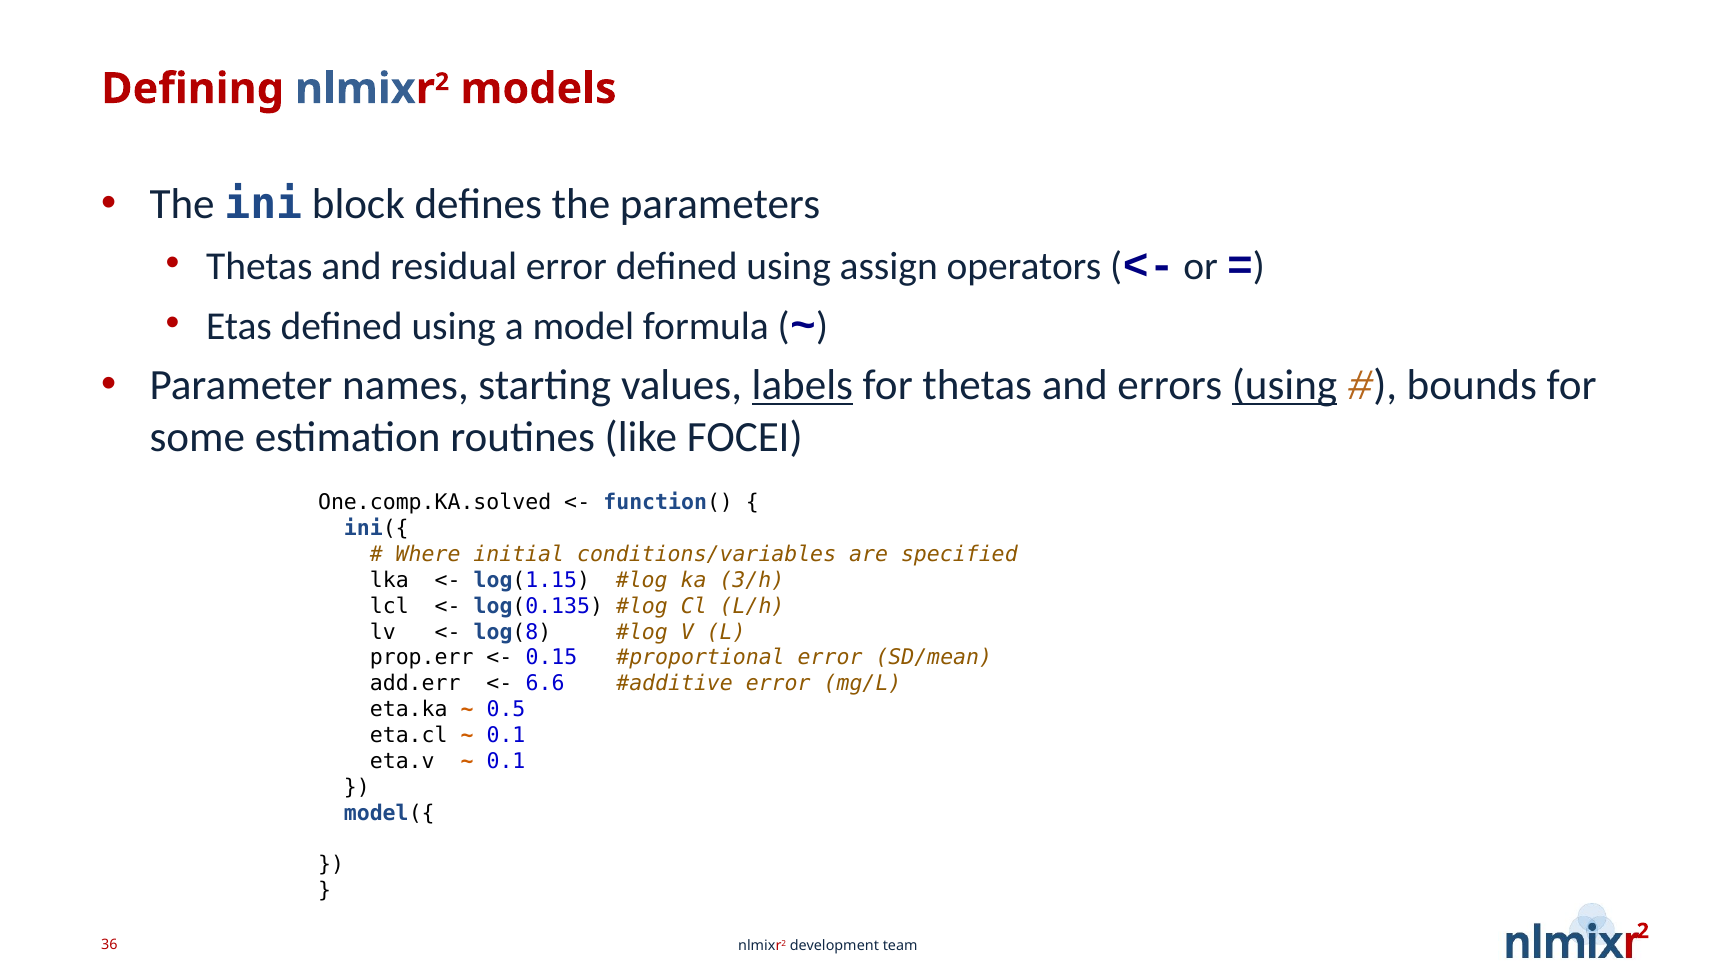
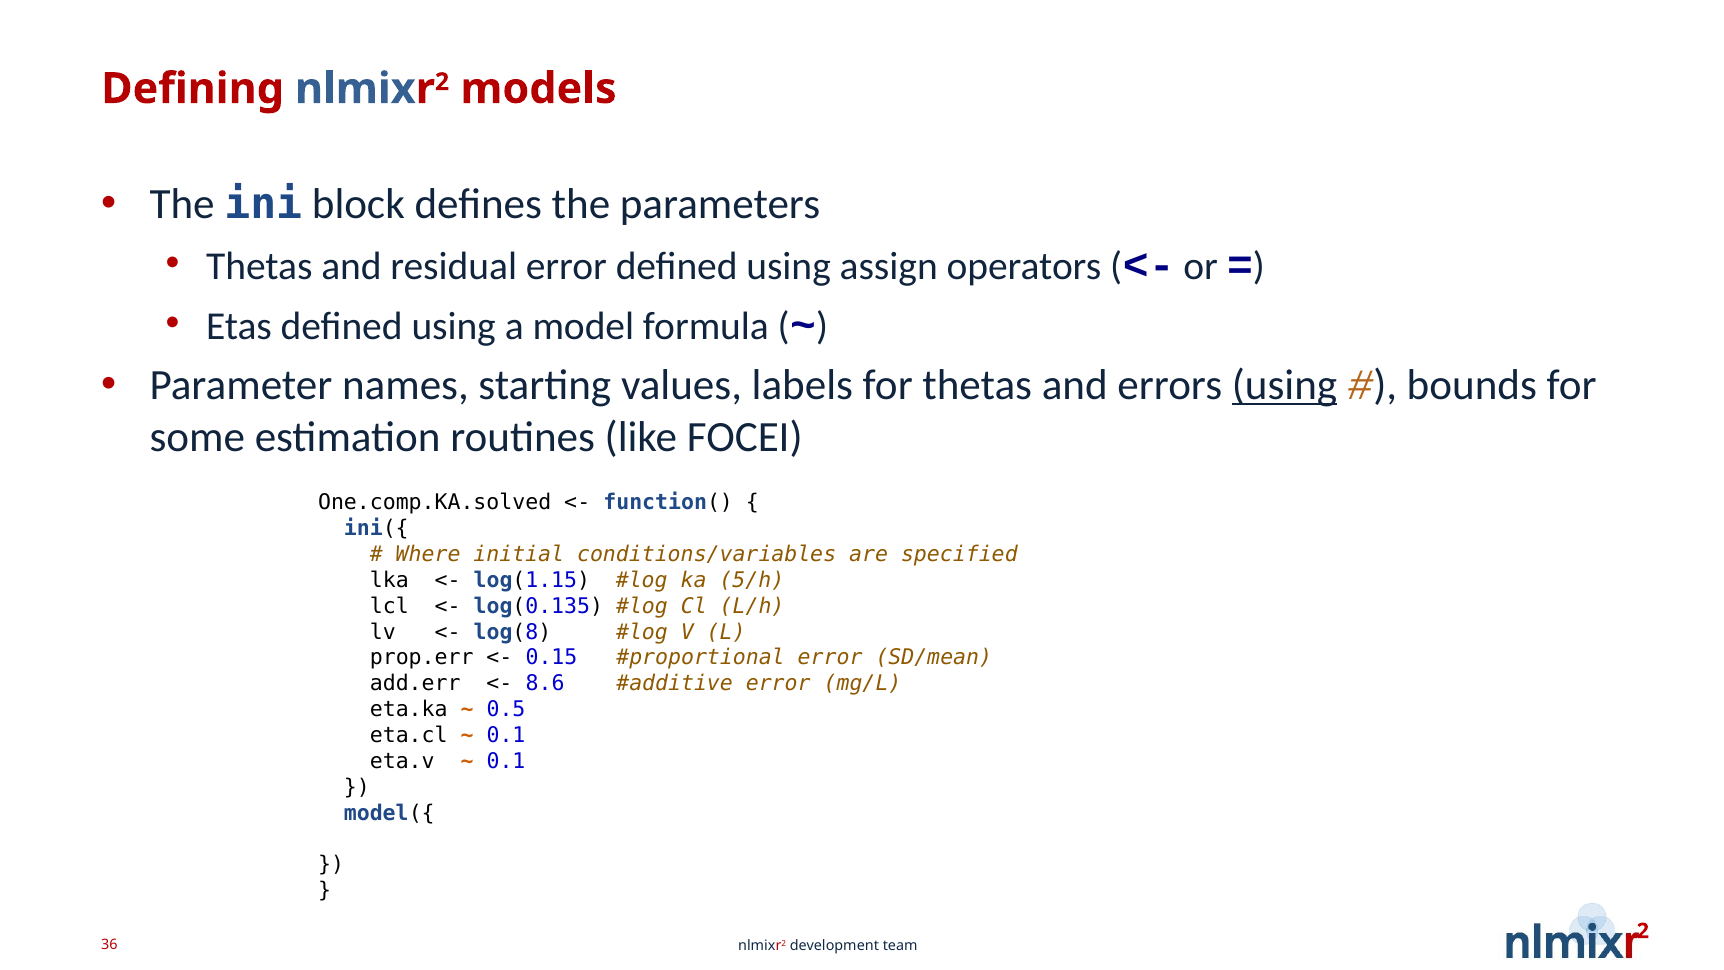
labels underline: present -> none
3/h: 3/h -> 5/h
6.6: 6.6 -> 8.6
